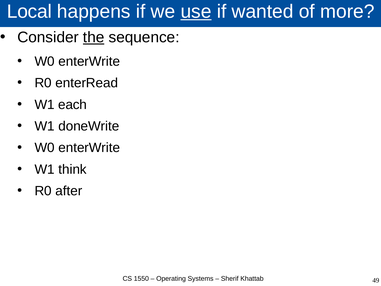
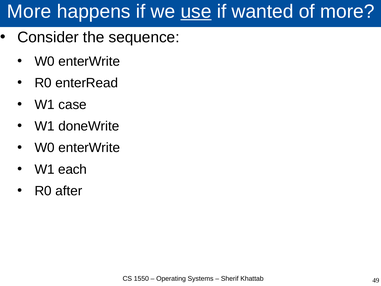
Local at (29, 12): Local -> More
the underline: present -> none
each: each -> case
think: think -> each
